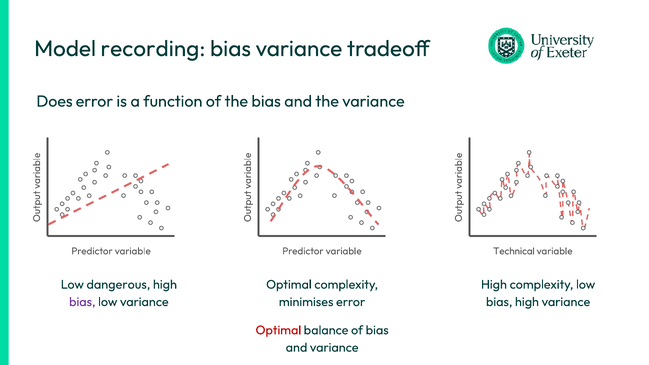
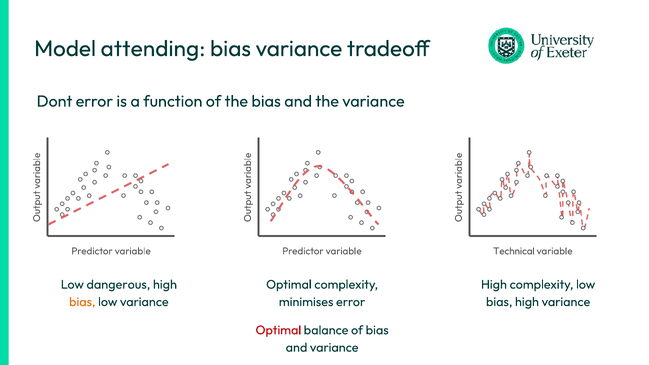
recording: recording -> attending
Does: Does -> Dont
bias at (82, 302) colour: purple -> orange
